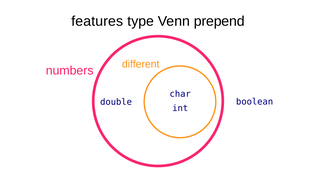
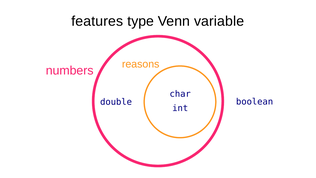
prepend: prepend -> variable
different: different -> reasons
